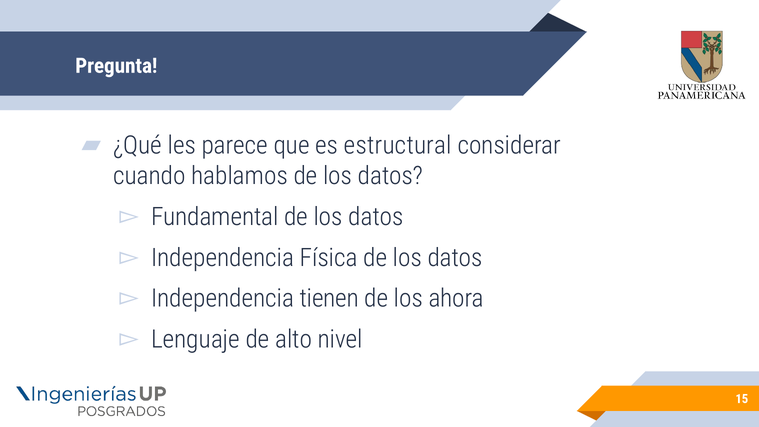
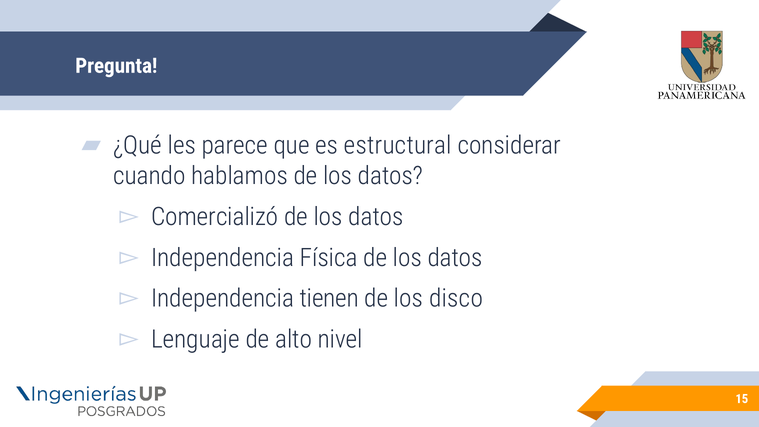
Fundamental: Fundamental -> Comercializó
ahora: ahora -> disco
